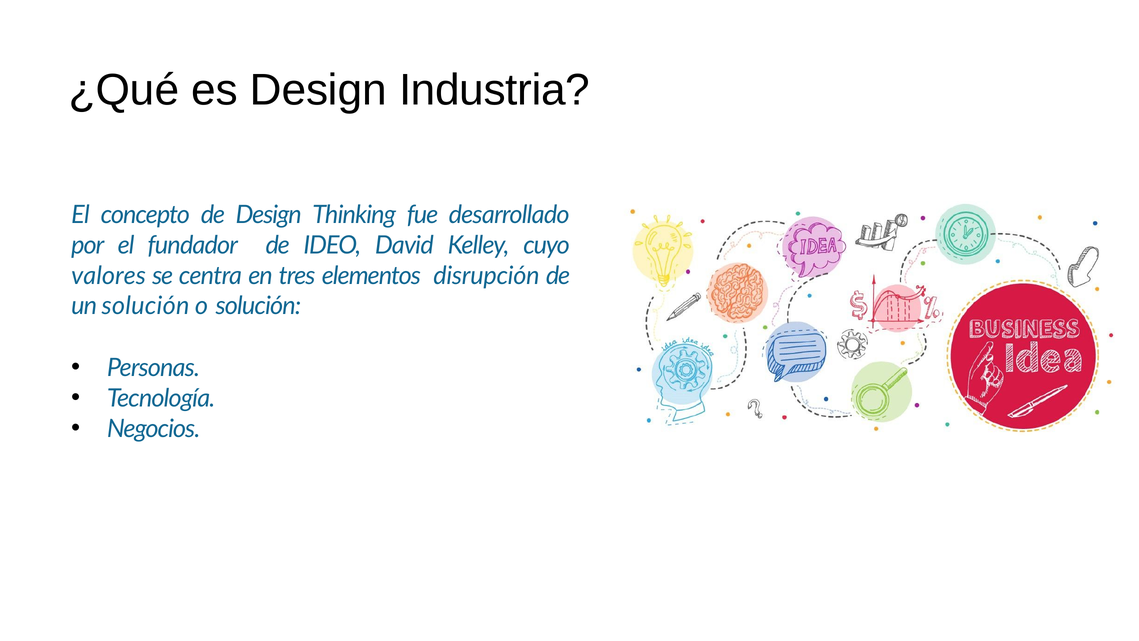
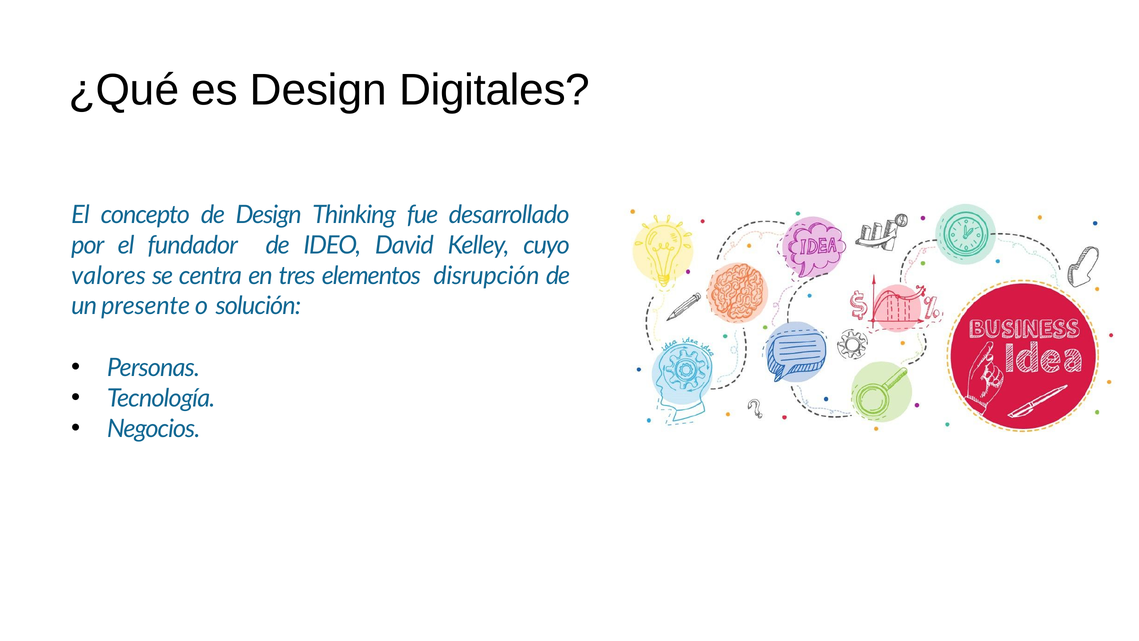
Industria: Industria -> Digitales
un solución: solución -> presente
